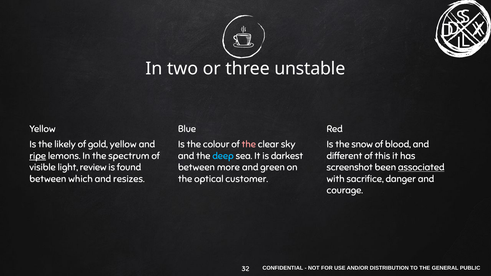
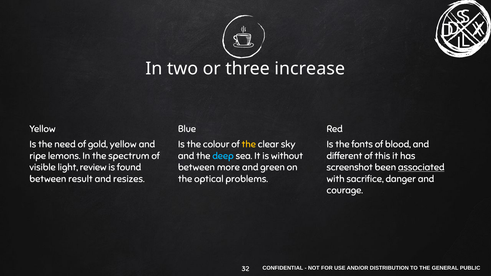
unstable: unstable -> increase
likely: likely -> need
the at (249, 145) colour: pink -> yellow
snow: snow -> fonts
ripe underline: present -> none
darkest: darkest -> without
which: which -> result
customer: customer -> problems
